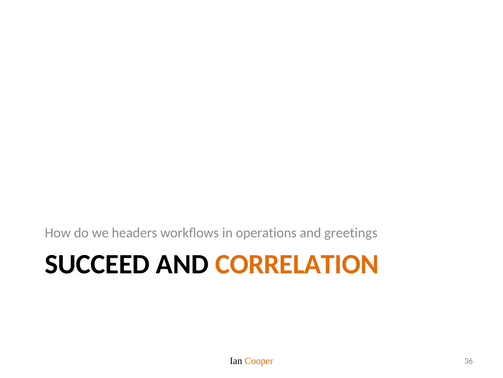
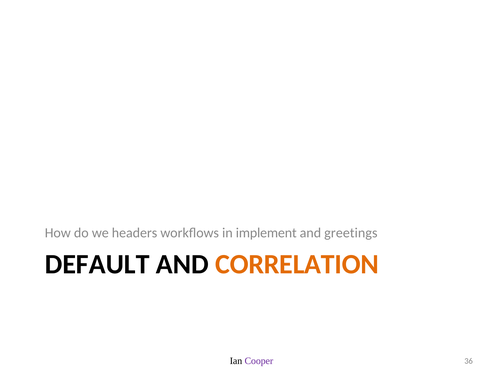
operations: operations -> implement
SUCCEED: SUCCEED -> DEFAULT
Cooper colour: orange -> purple
